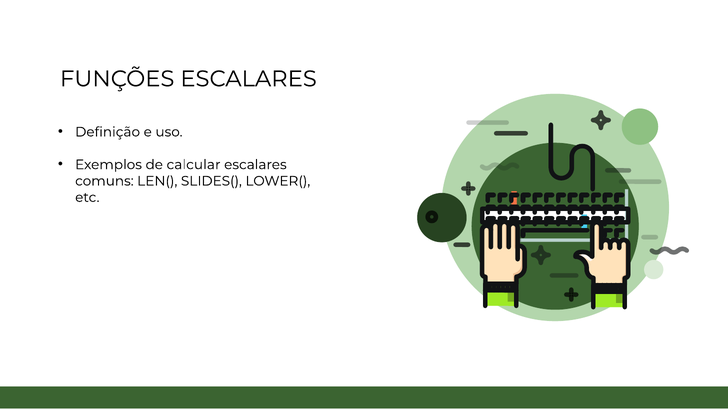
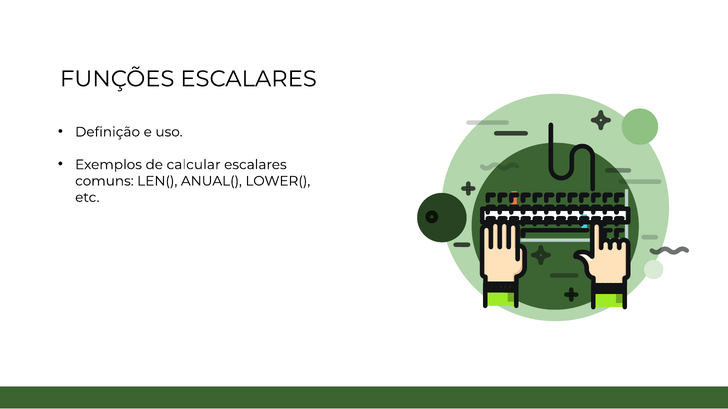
SLIDES(: SLIDES( -> ANUAL(
